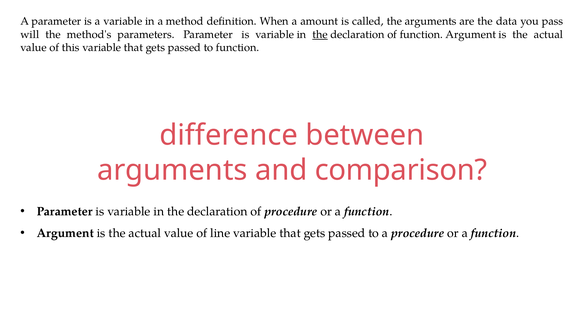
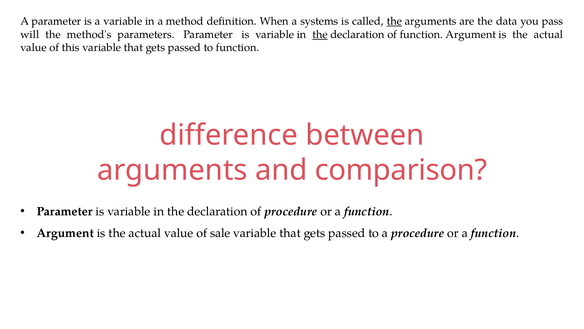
amount: amount -> systems
the at (394, 21) underline: none -> present
line: line -> sale
